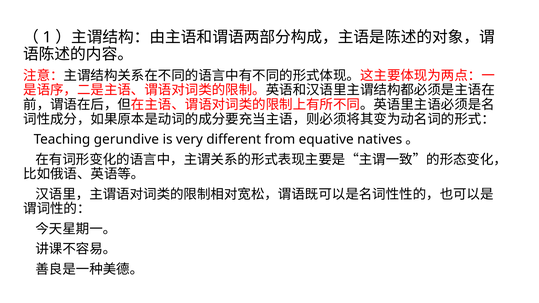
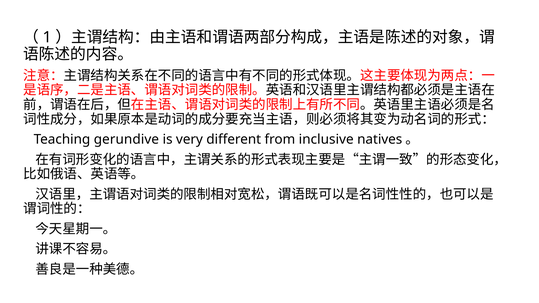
equative: equative -> inclusive
